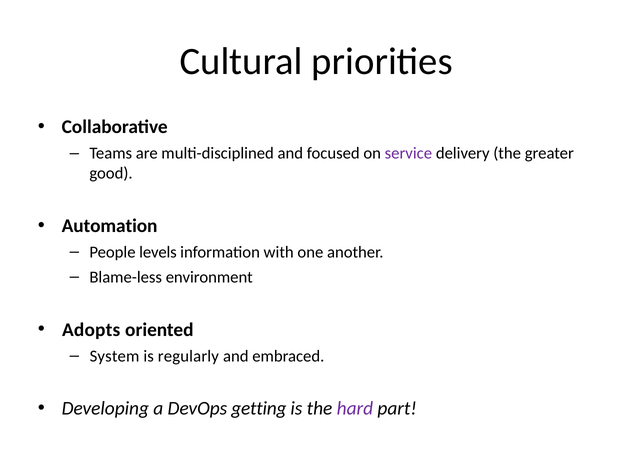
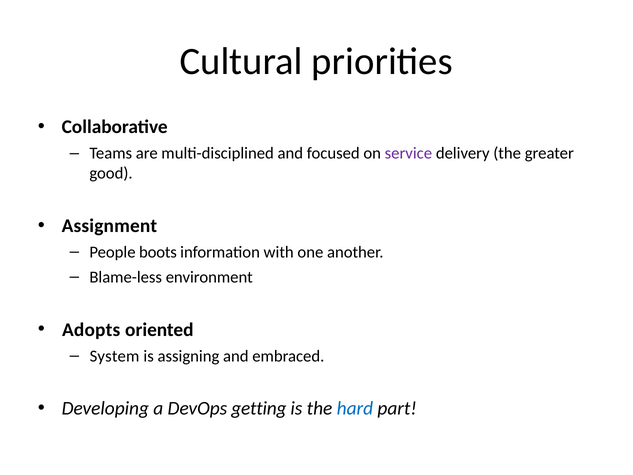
Automation: Automation -> Assignment
levels: levels -> boots
regularly: regularly -> assigning
hard colour: purple -> blue
